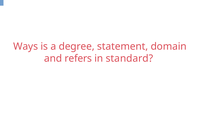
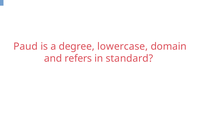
Ways: Ways -> Paud
statement: statement -> lowercase
